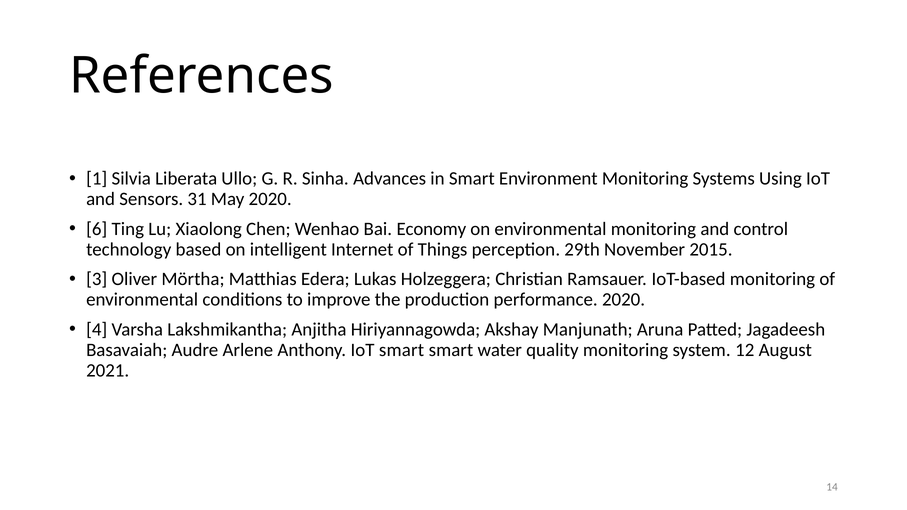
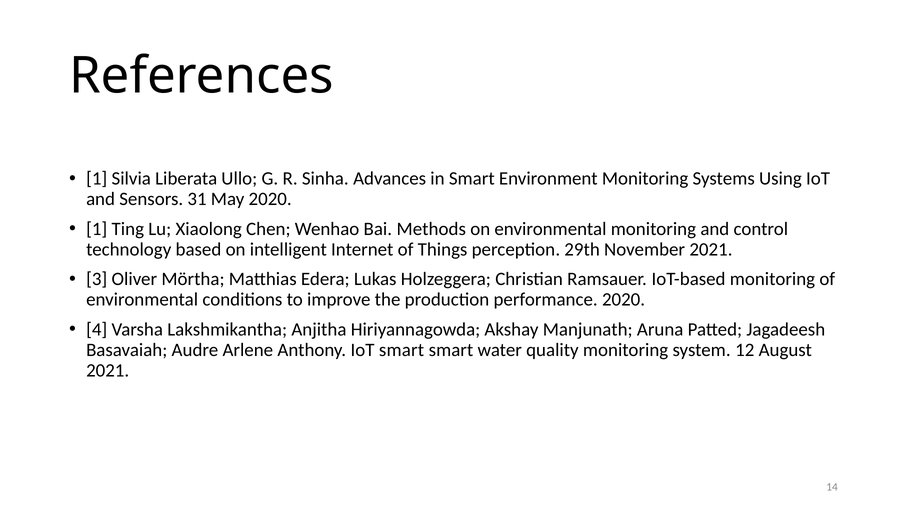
6 at (97, 229): 6 -> 1
Economy: Economy -> Methods
November 2015: 2015 -> 2021
